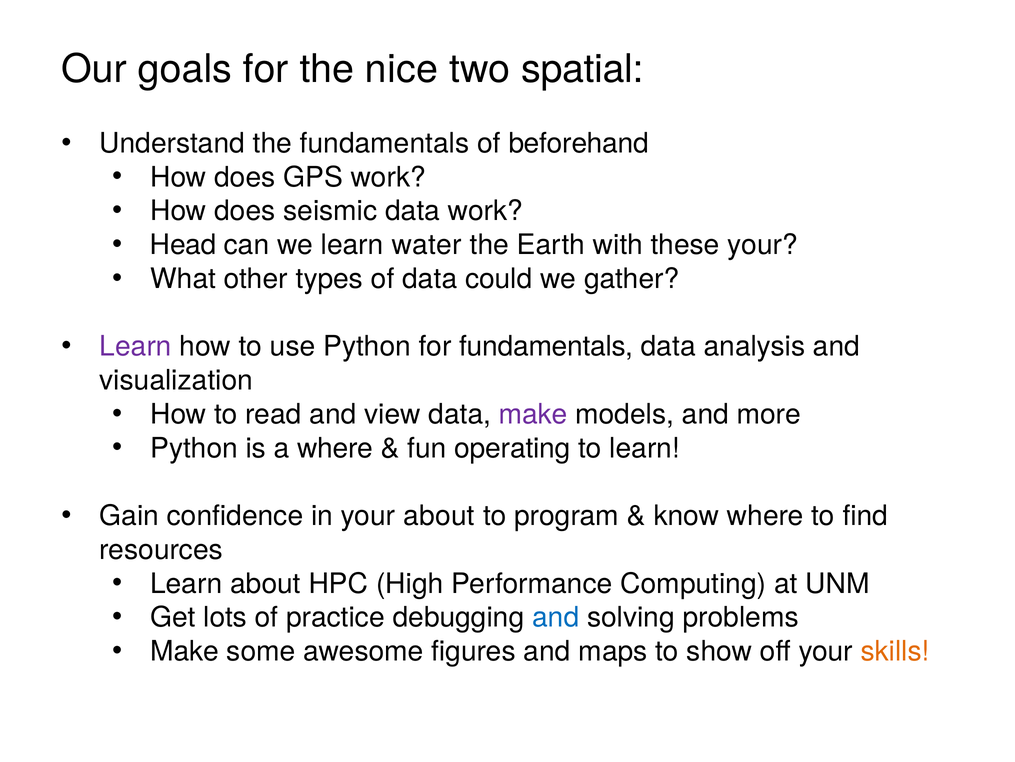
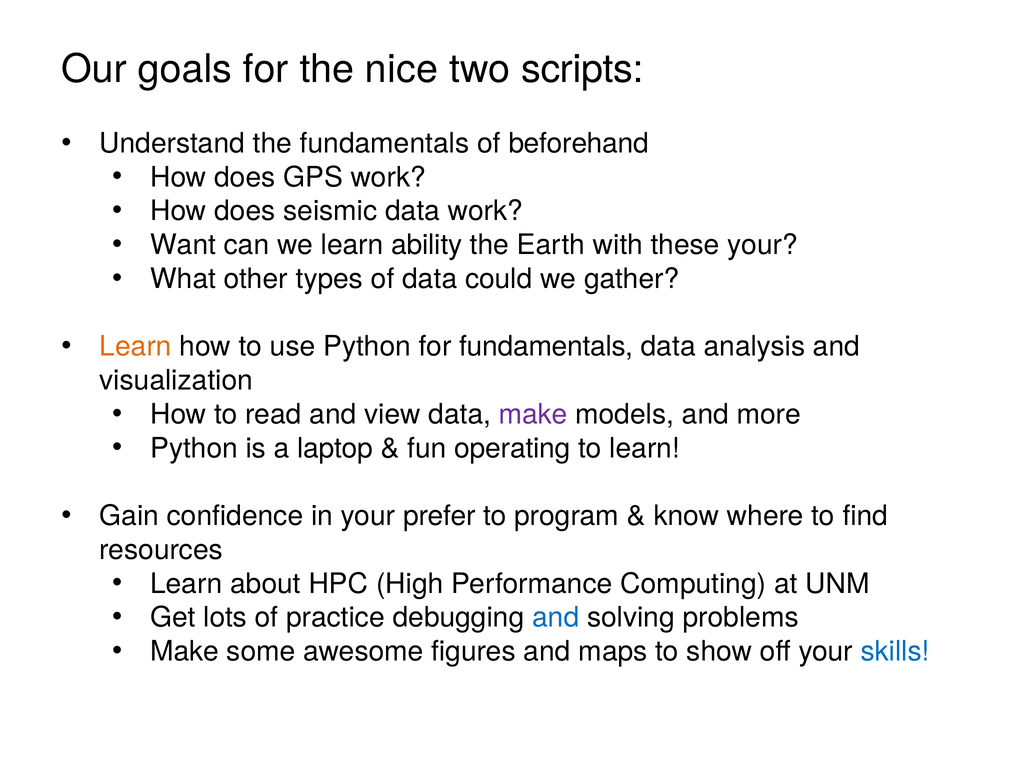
spatial: spatial -> scripts
Head: Head -> Want
water: water -> ability
Learn at (136, 346) colour: purple -> orange
a where: where -> laptop
your about: about -> prefer
skills colour: orange -> blue
